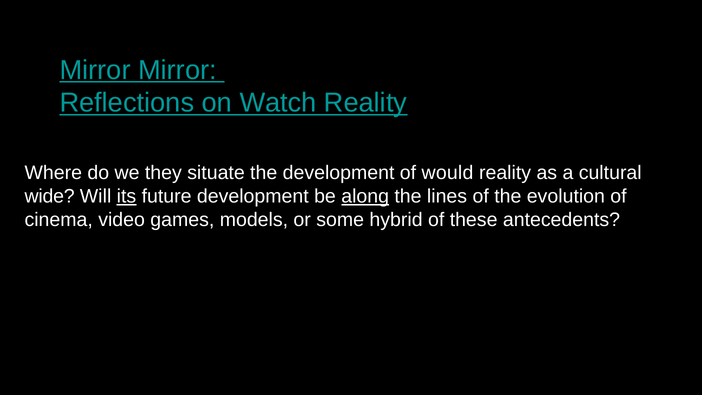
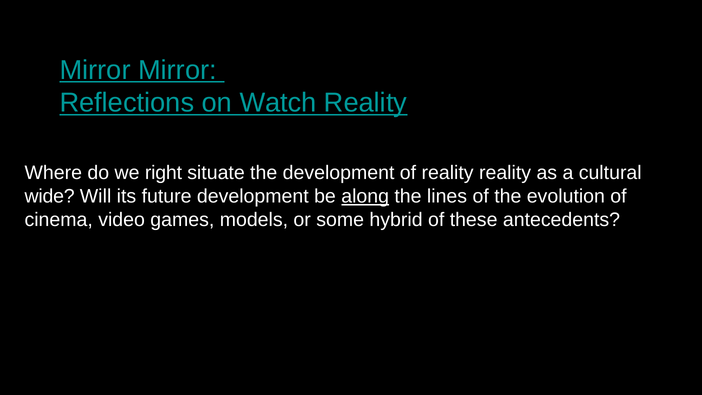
they: they -> right
of would: would -> reality
its underline: present -> none
